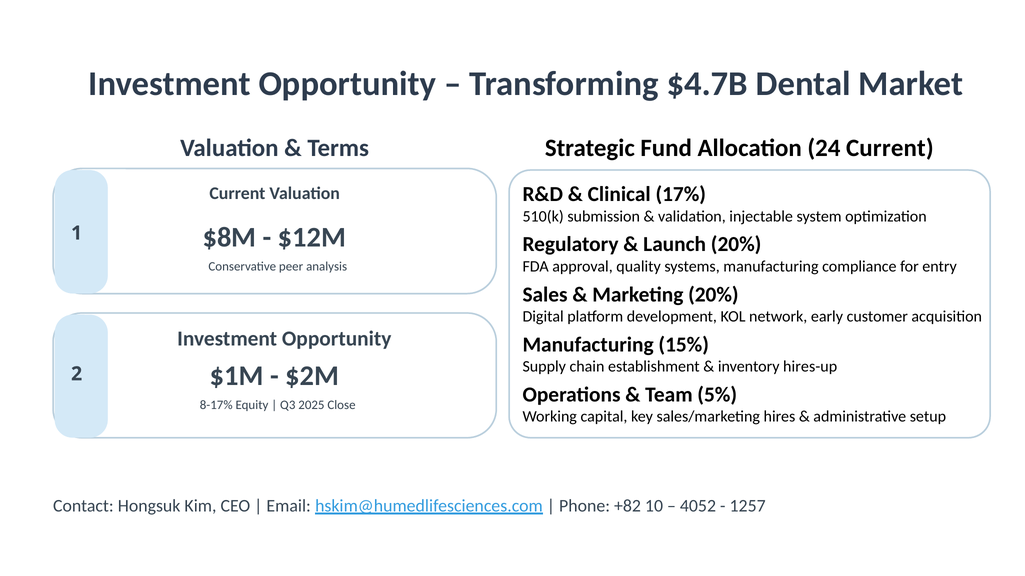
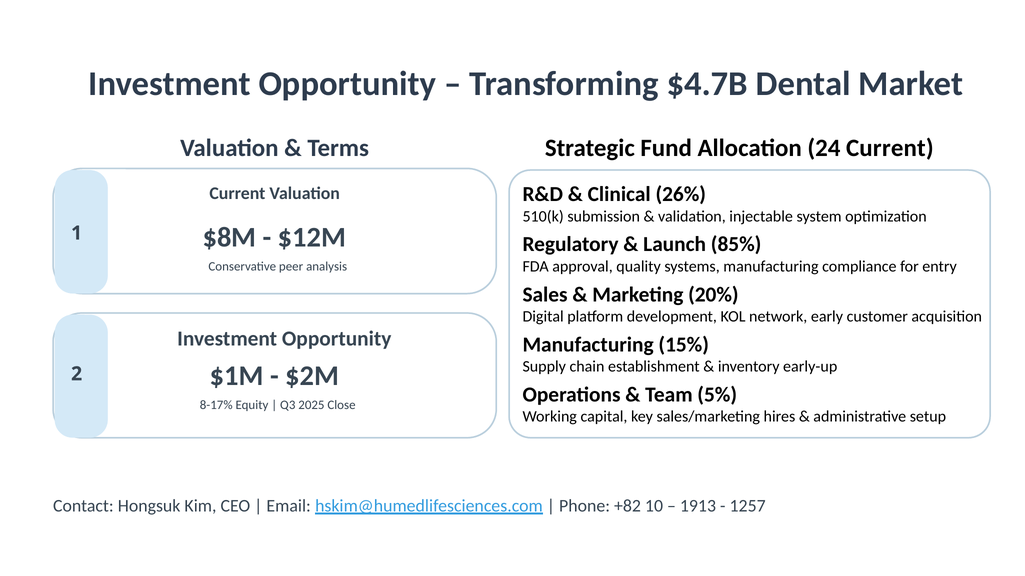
17%: 17% -> 26%
Launch 20%: 20% -> 85%
hires-up: hires-up -> early-up
4052: 4052 -> 1913
